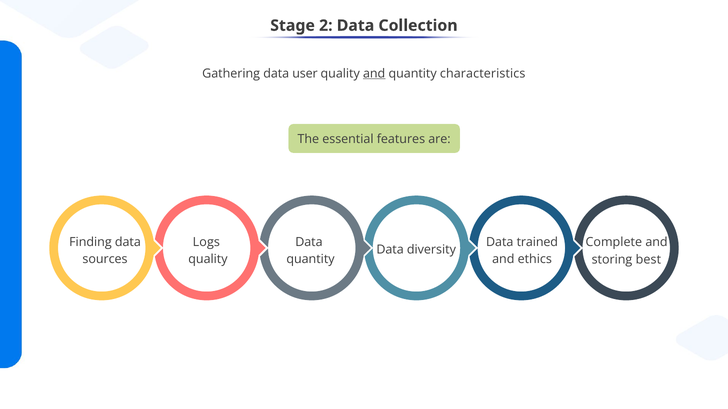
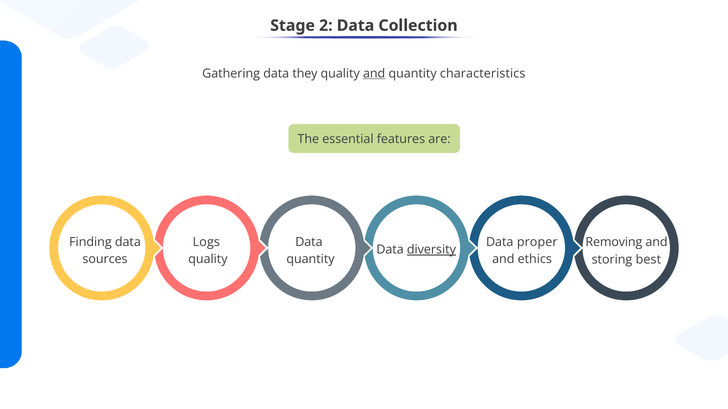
user: user -> they
trained: trained -> proper
Complete: Complete -> Removing
diversity underline: none -> present
